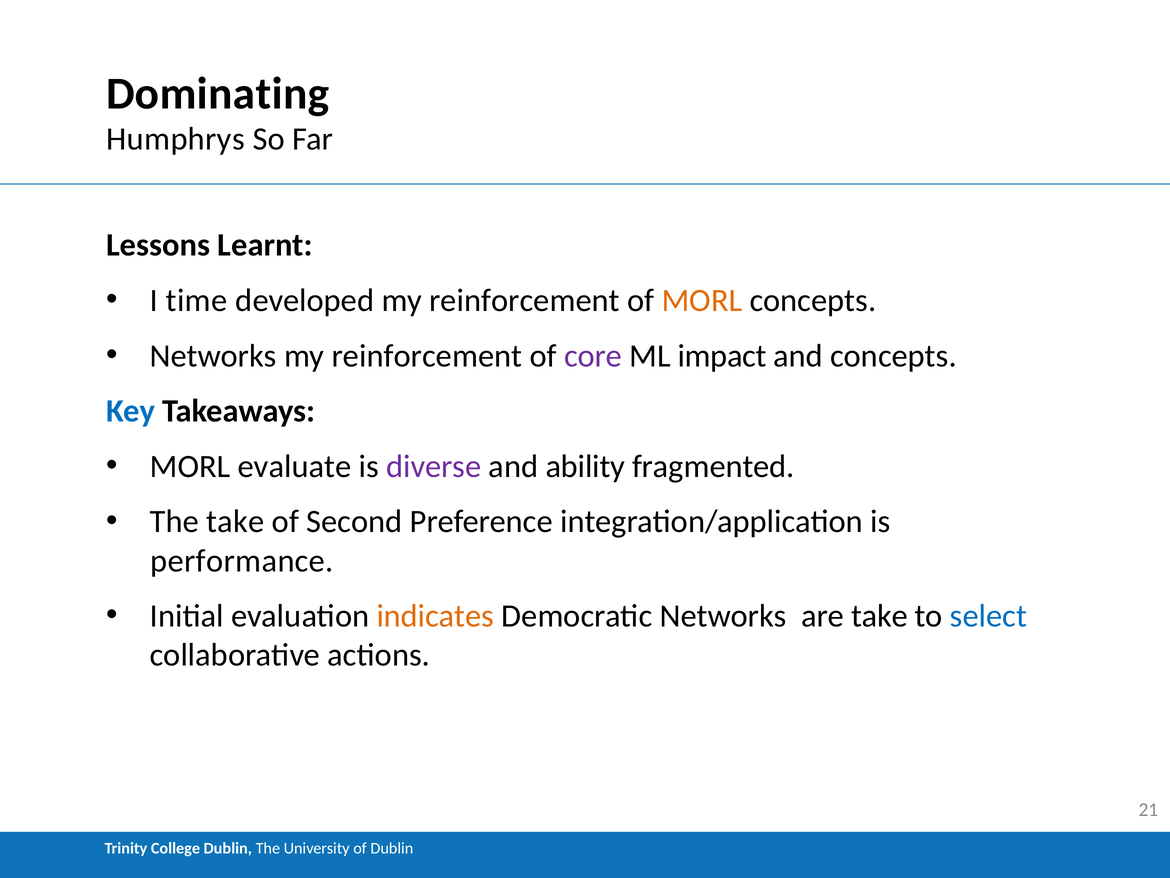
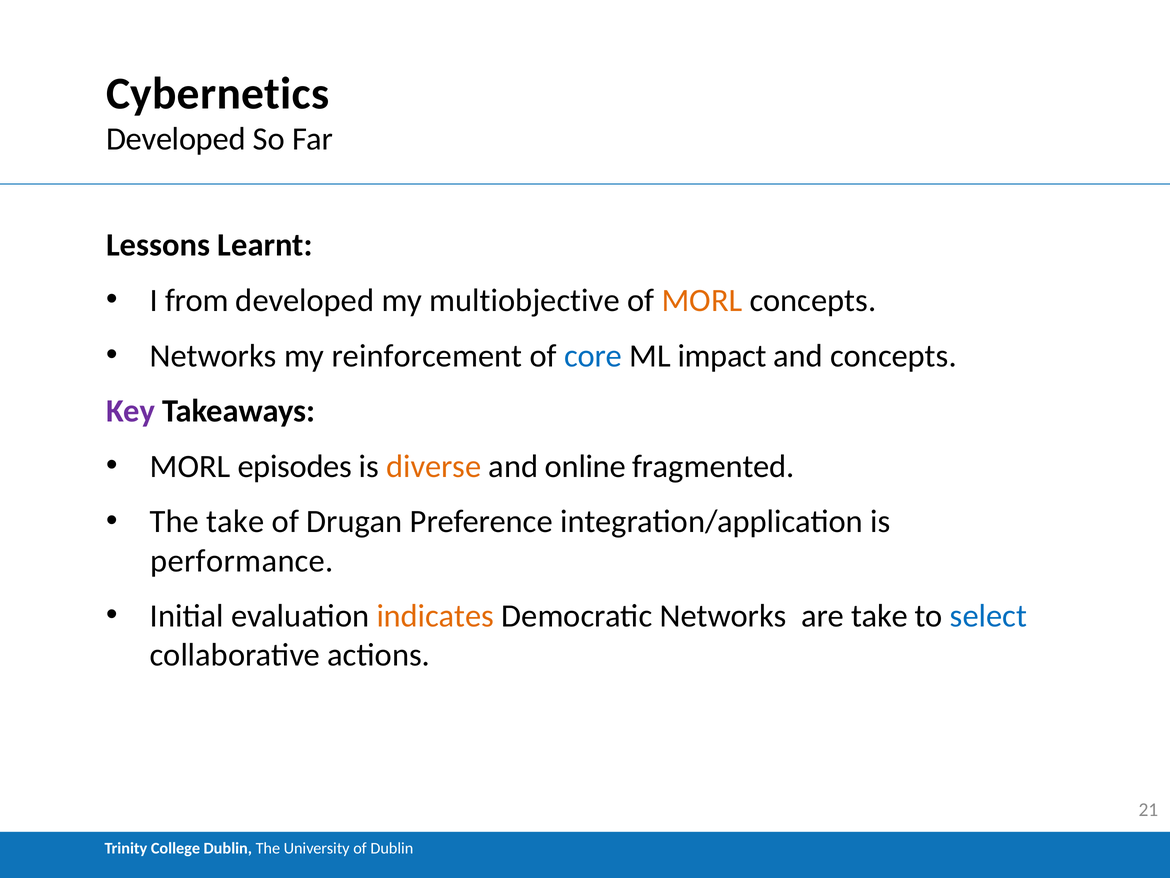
Dominating: Dominating -> Cybernetics
Humphrys at (176, 139): Humphrys -> Developed
time: time -> from
developed my reinforcement: reinforcement -> multiobjective
core colour: purple -> blue
Key colour: blue -> purple
evaluate: evaluate -> episodes
diverse colour: purple -> orange
ability: ability -> online
Second: Second -> Drugan
